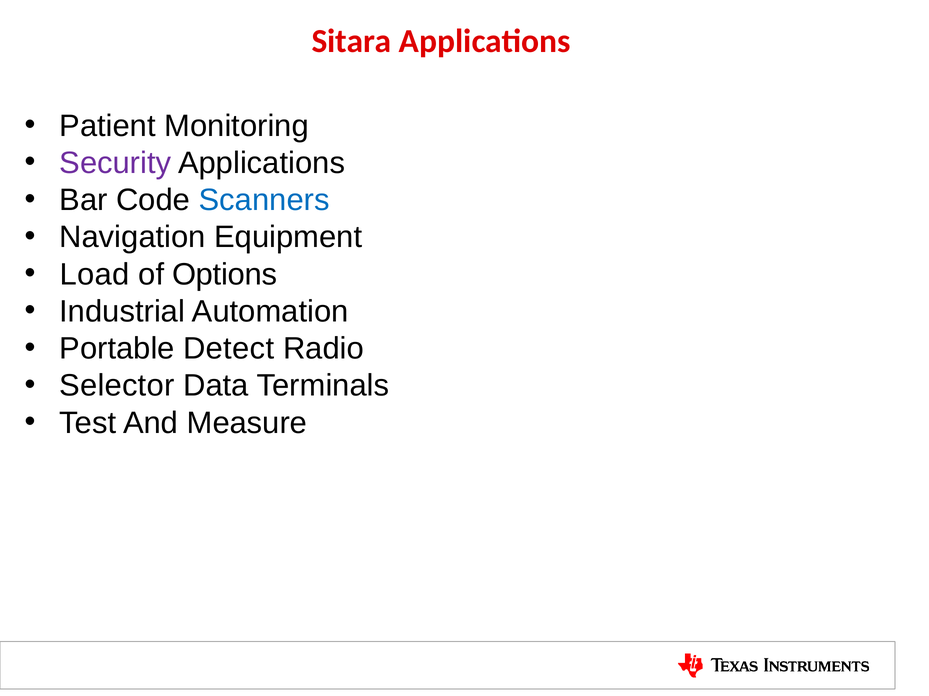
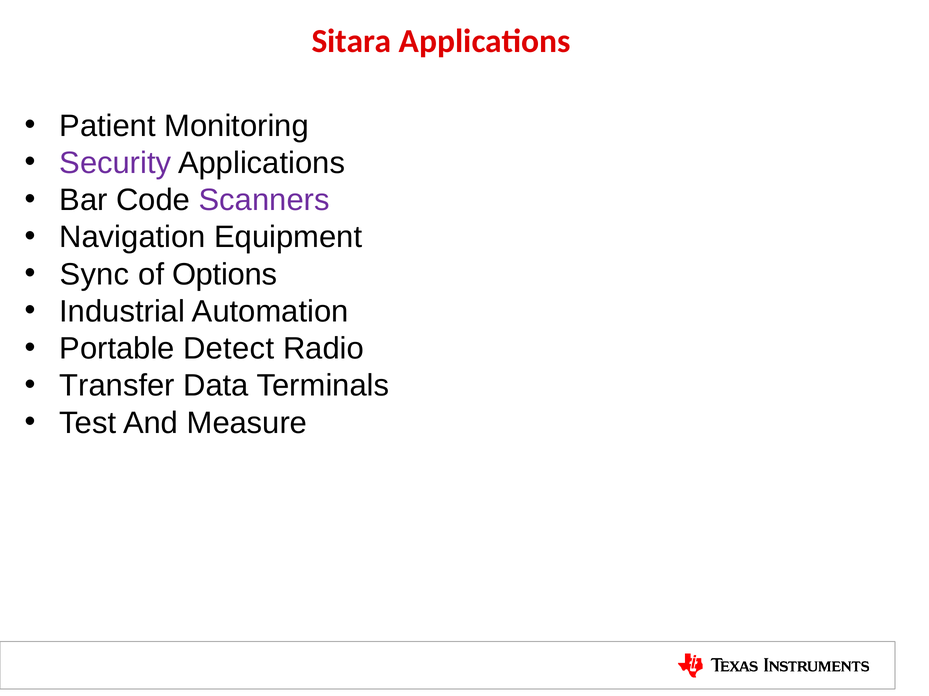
Scanners colour: blue -> purple
Load: Load -> Sync
Selector: Selector -> Transfer
